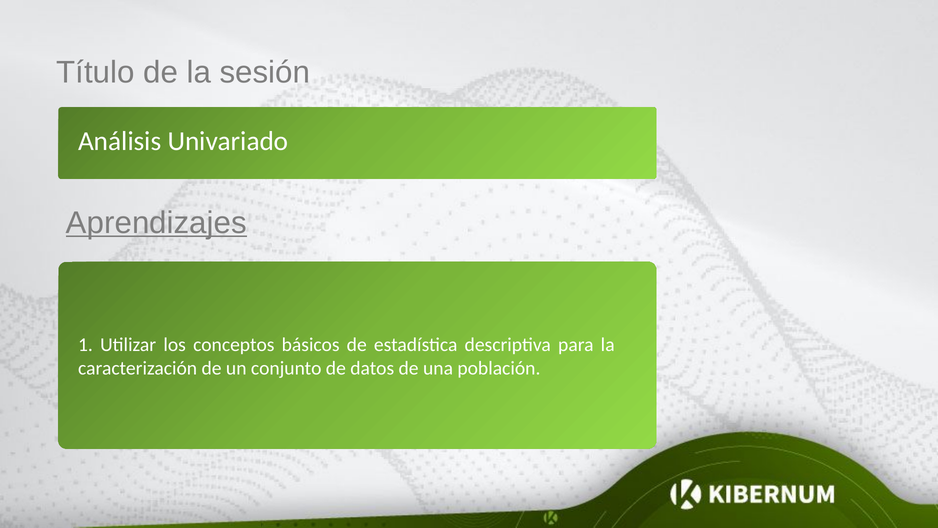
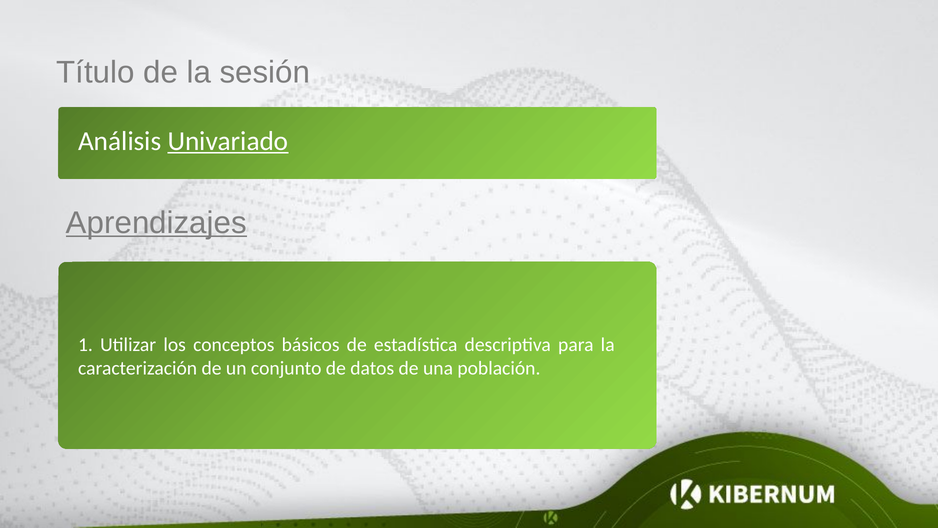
Univariado underline: none -> present
